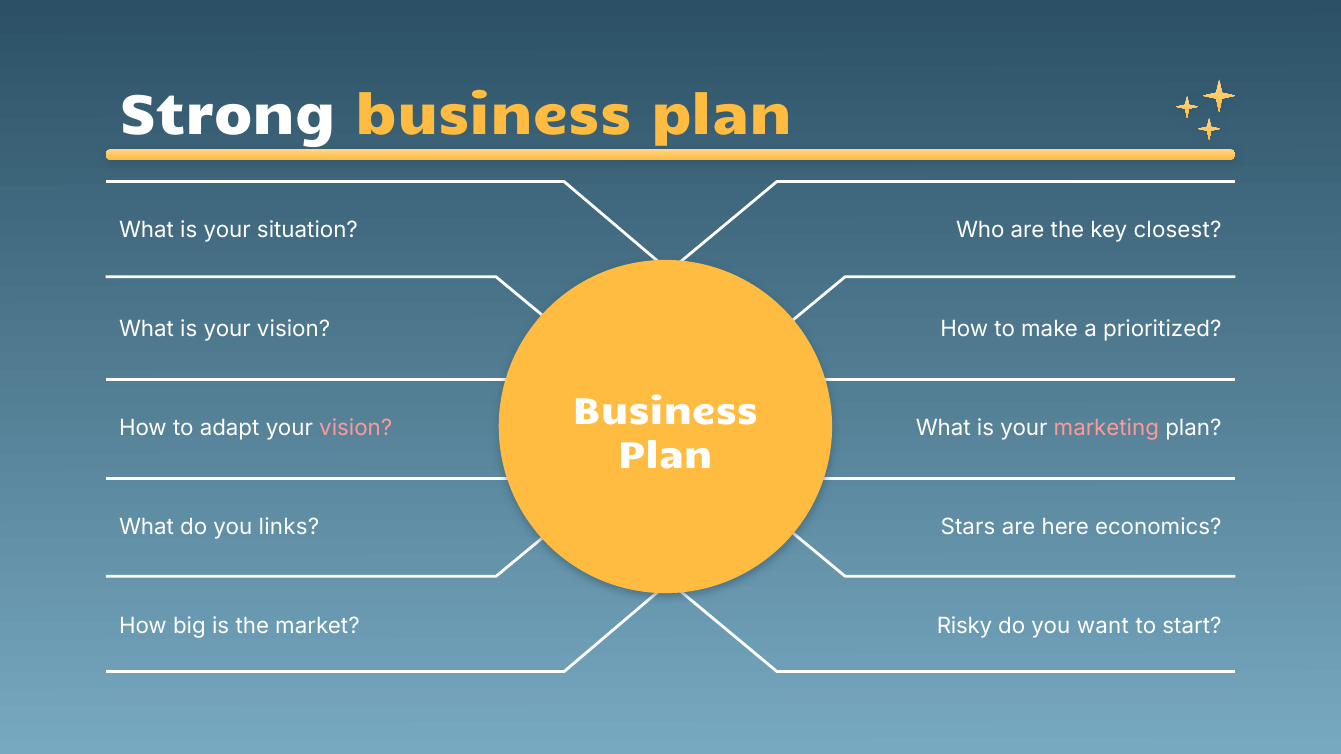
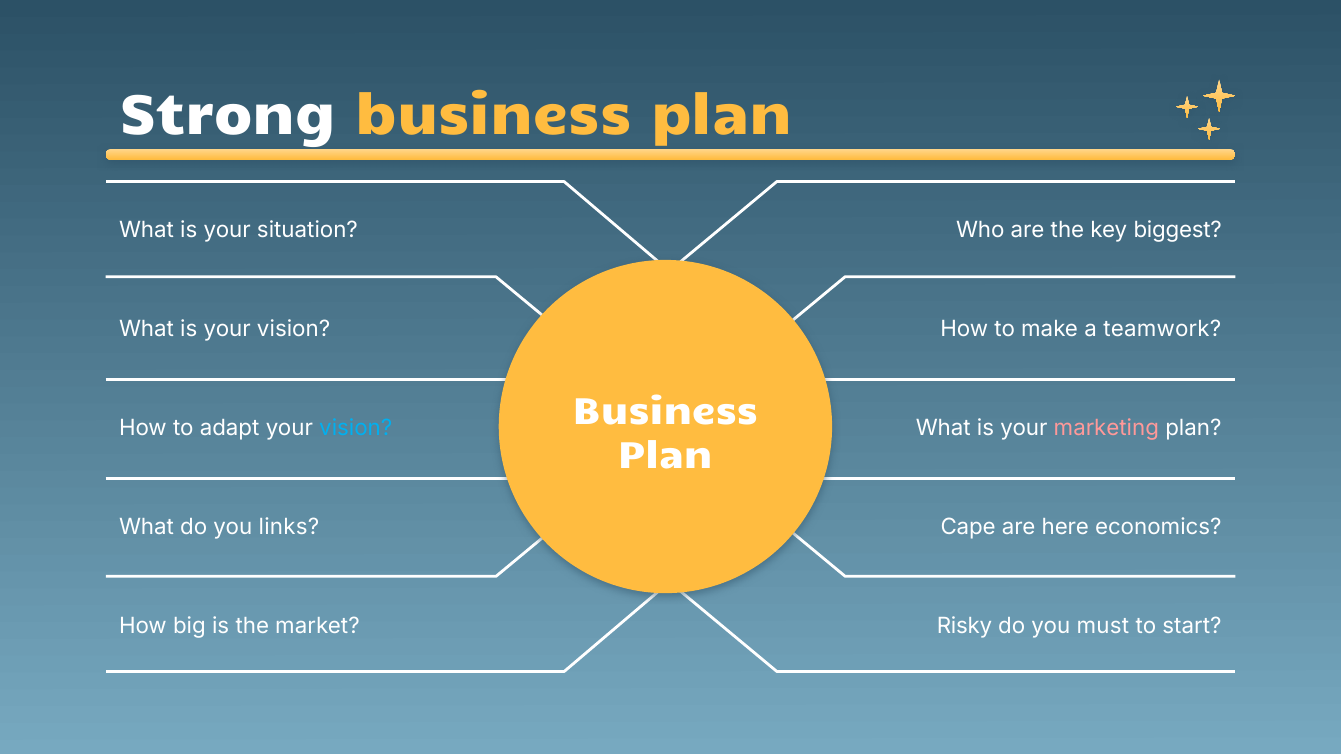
closest: closest -> biggest
prioritized: prioritized -> teamwork
vision at (356, 428) colour: pink -> light blue
Stars: Stars -> Cape
want: want -> must
